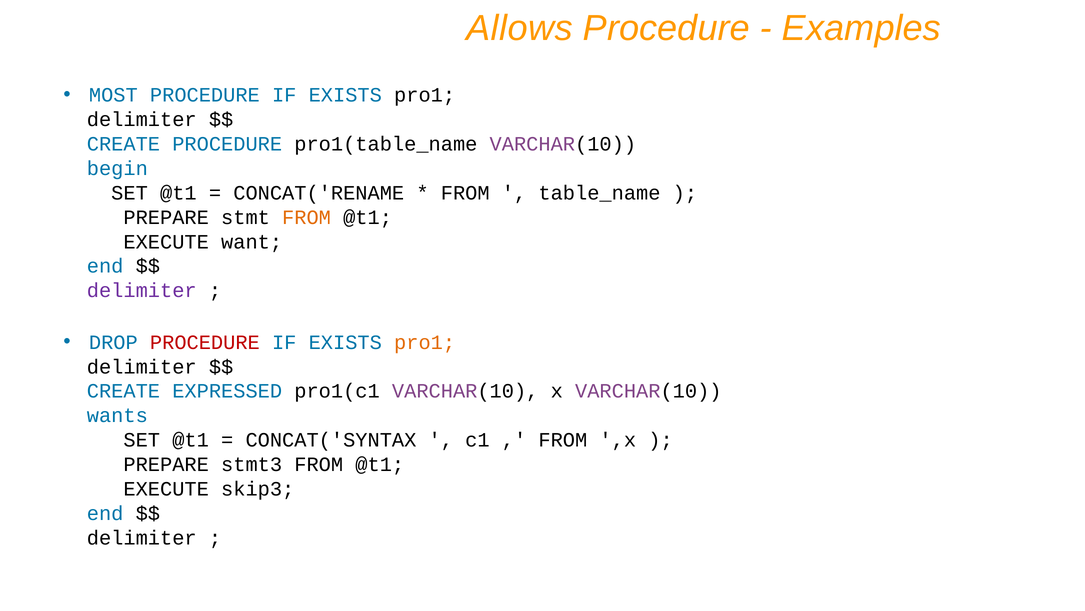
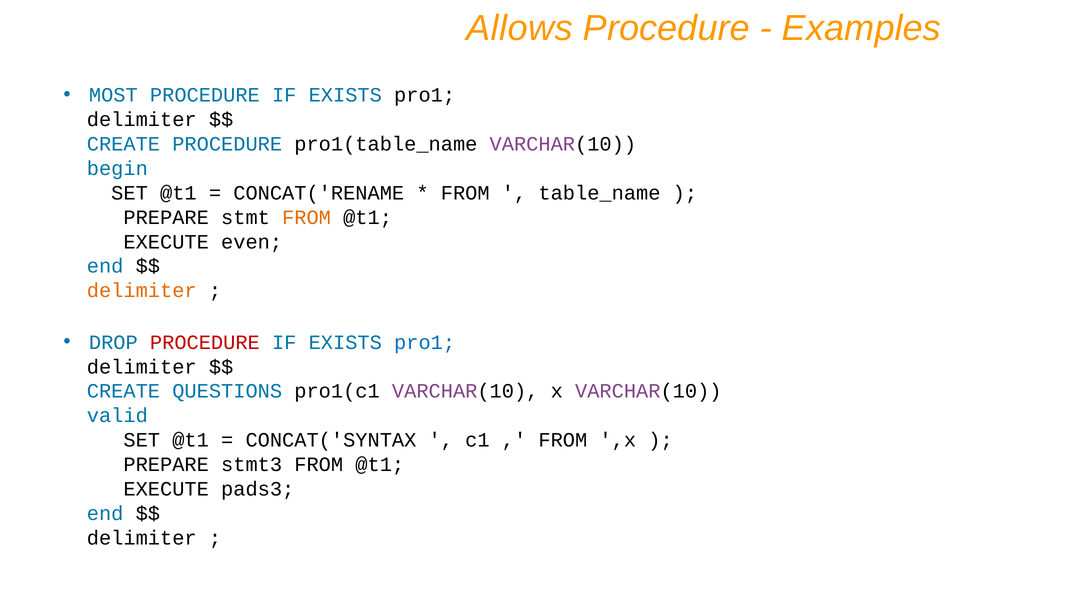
want: want -> even
delimiter at (142, 290) colour: purple -> orange
pro1 at (425, 342) colour: orange -> blue
EXPRESSED: EXPRESSED -> QUESTIONS
wants: wants -> valid
skip3: skip3 -> pads3
